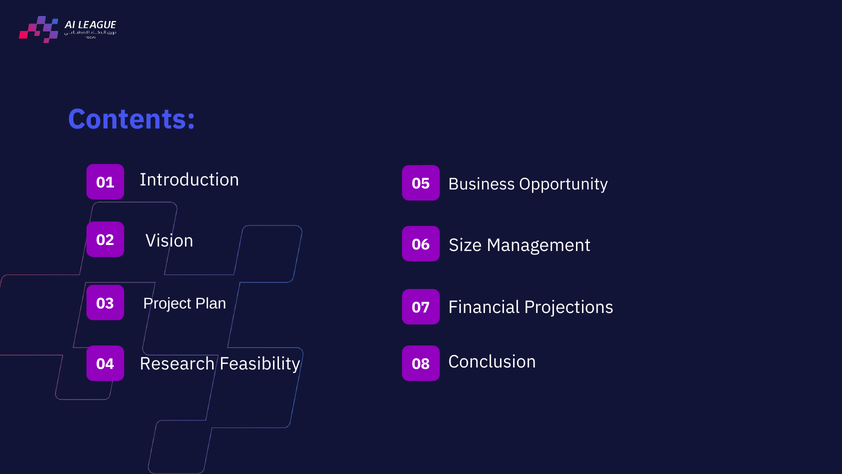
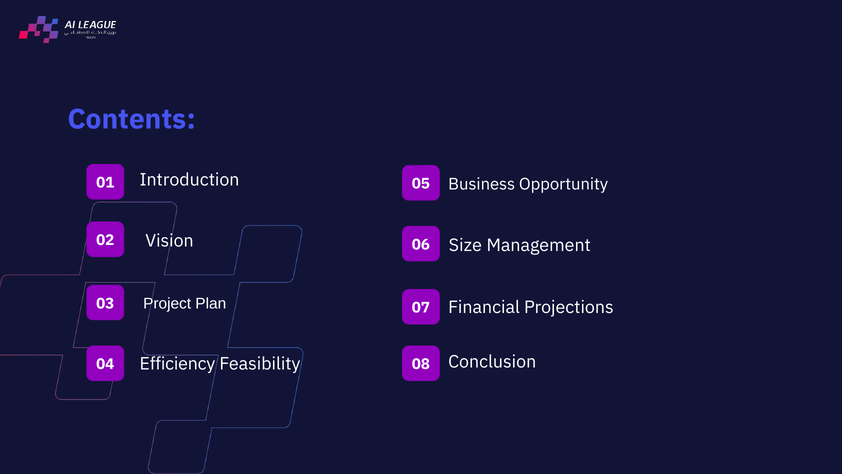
Research: Research -> Efficiency
